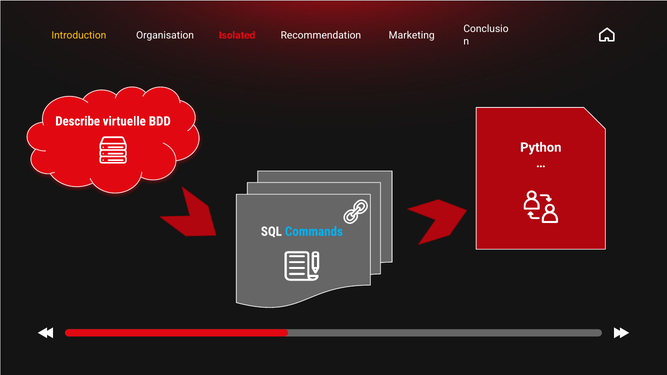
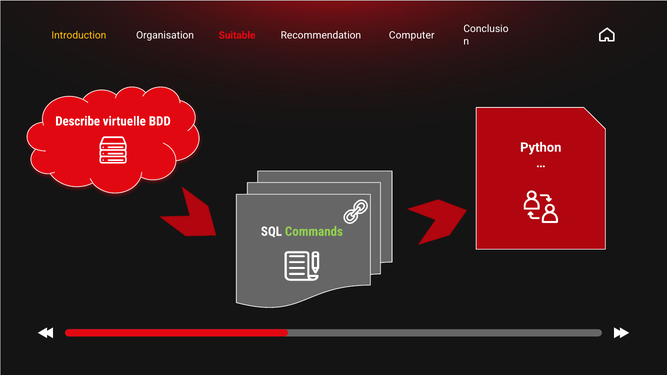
Isolated: Isolated -> Suitable
Marketing: Marketing -> Computer
Commands colour: light blue -> light green
